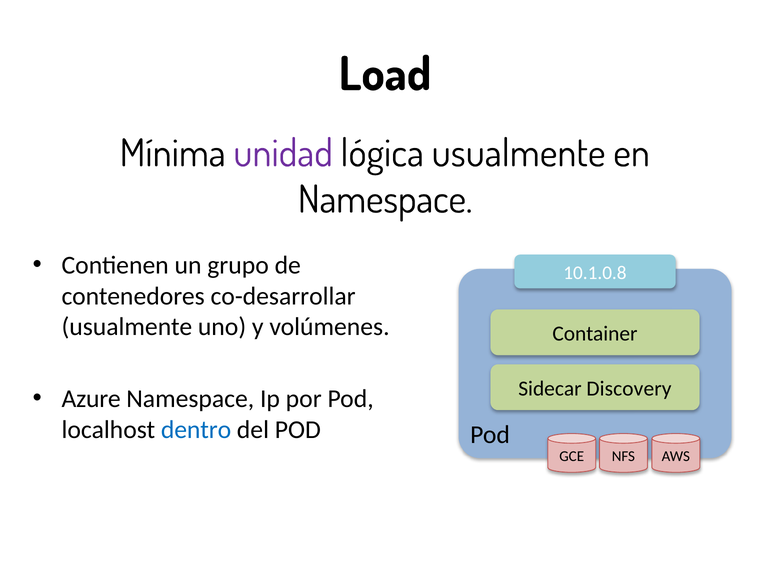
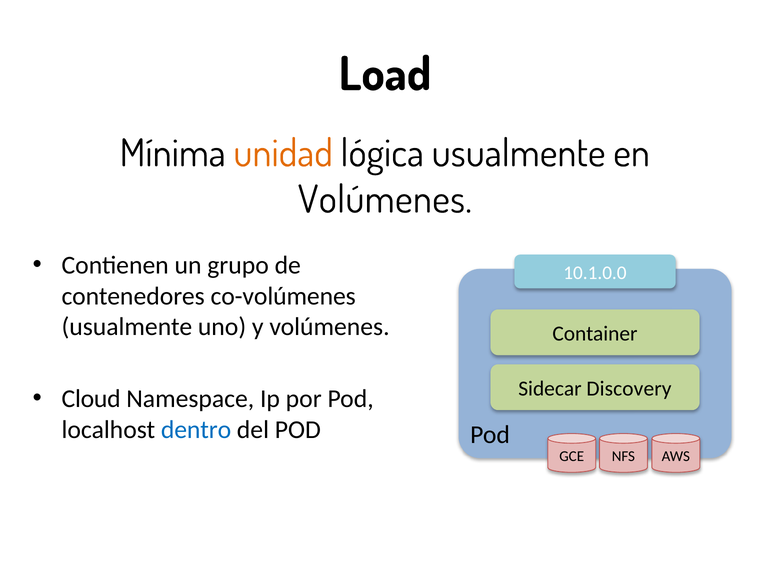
unidad colour: purple -> orange
Namespace at (385, 200): Namespace -> Volúmenes
10.1.0.8: 10.1.0.8 -> 10.1.0.0
co-desarrollar: co-desarrollar -> co-volúmenes
Azure: Azure -> Cloud
